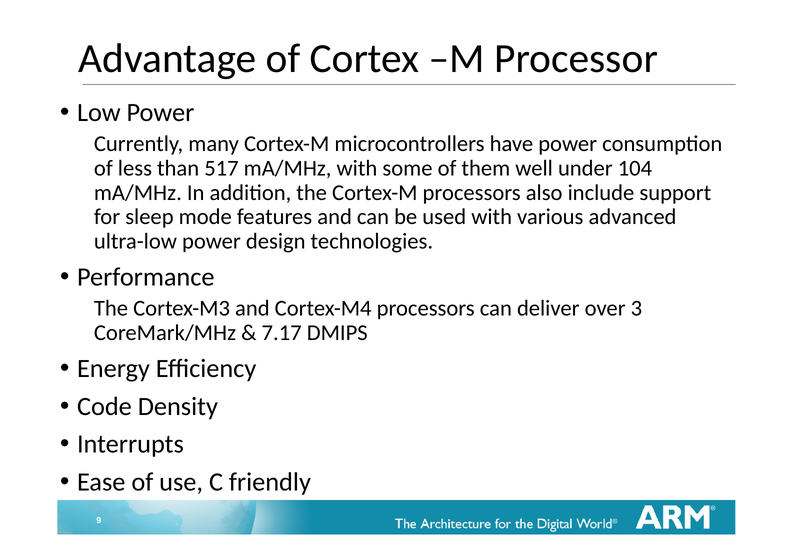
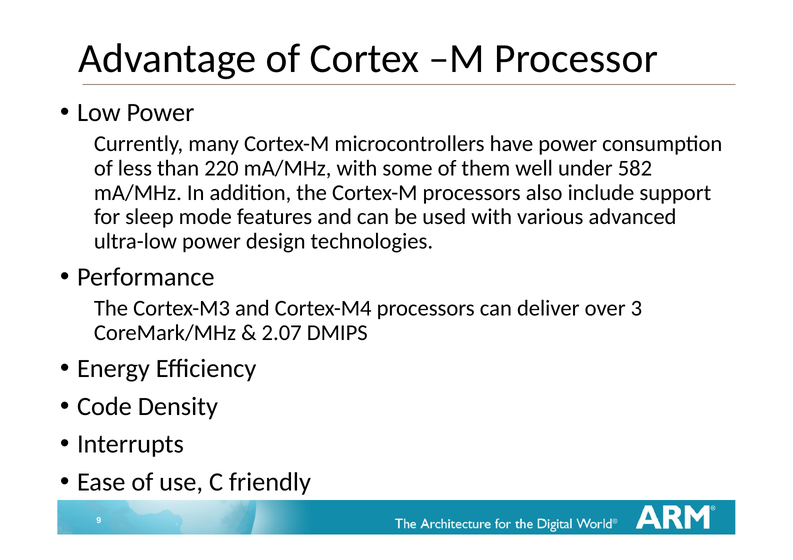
517: 517 -> 220
104: 104 -> 582
7.17: 7.17 -> 2.07
